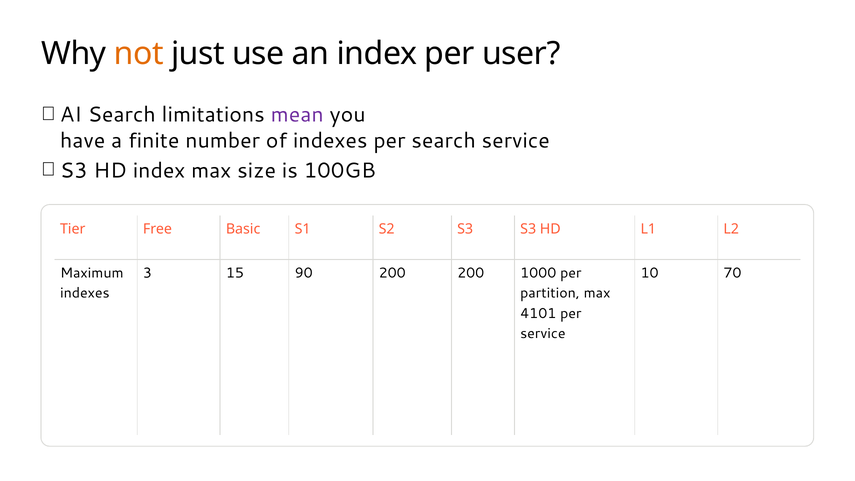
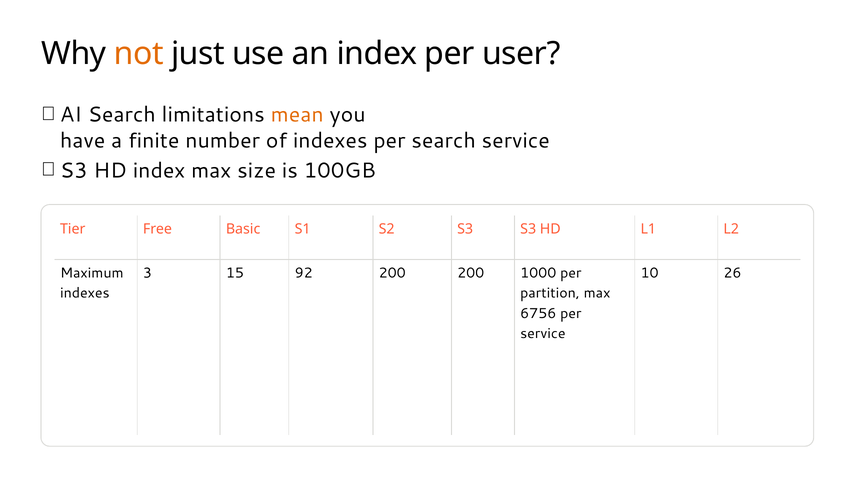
mean colour: purple -> orange
90: 90 -> 92
70: 70 -> 26
4101: 4101 -> 6756
